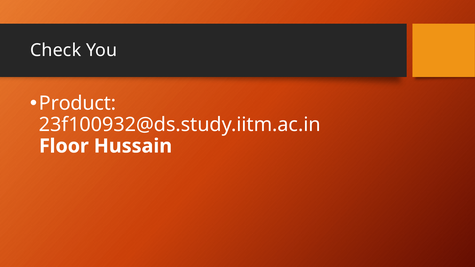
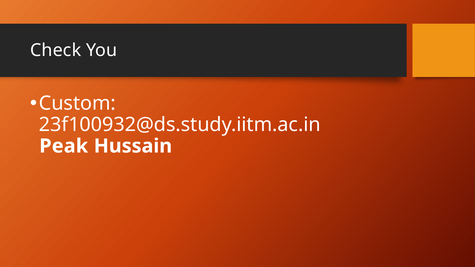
Product: Product -> Custom
Floor: Floor -> Peak
